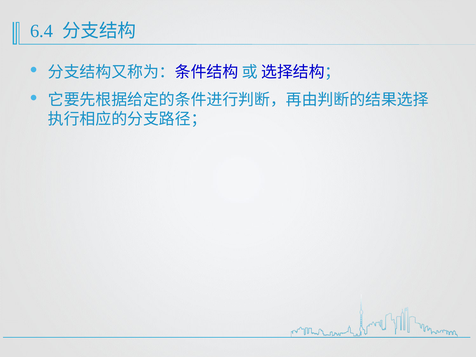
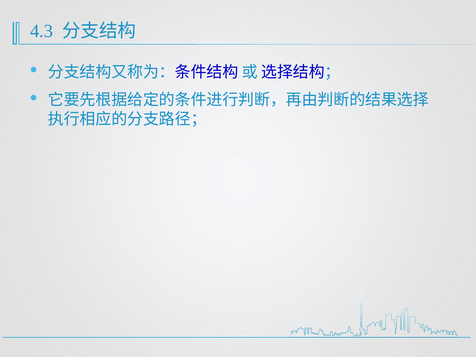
6.4: 6.4 -> 4.3
